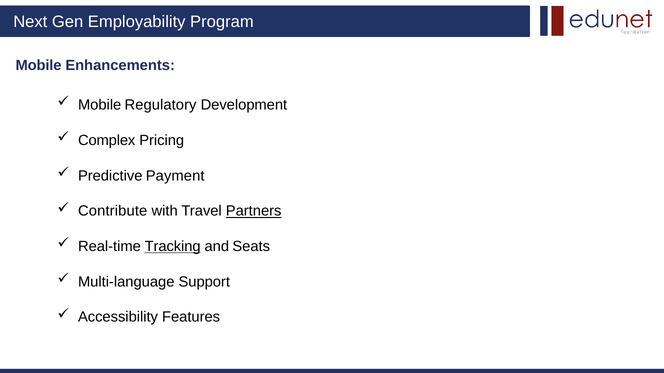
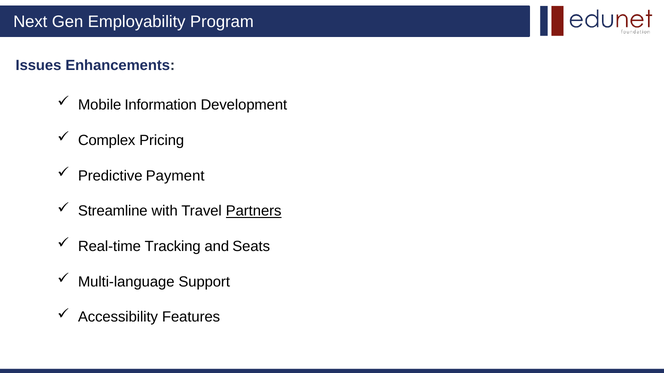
Mobile at (39, 65): Mobile -> Issues
Regulatory: Regulatory -> Information
Contribute: Contribute -> Streamline
Tracking underline: present -> none
